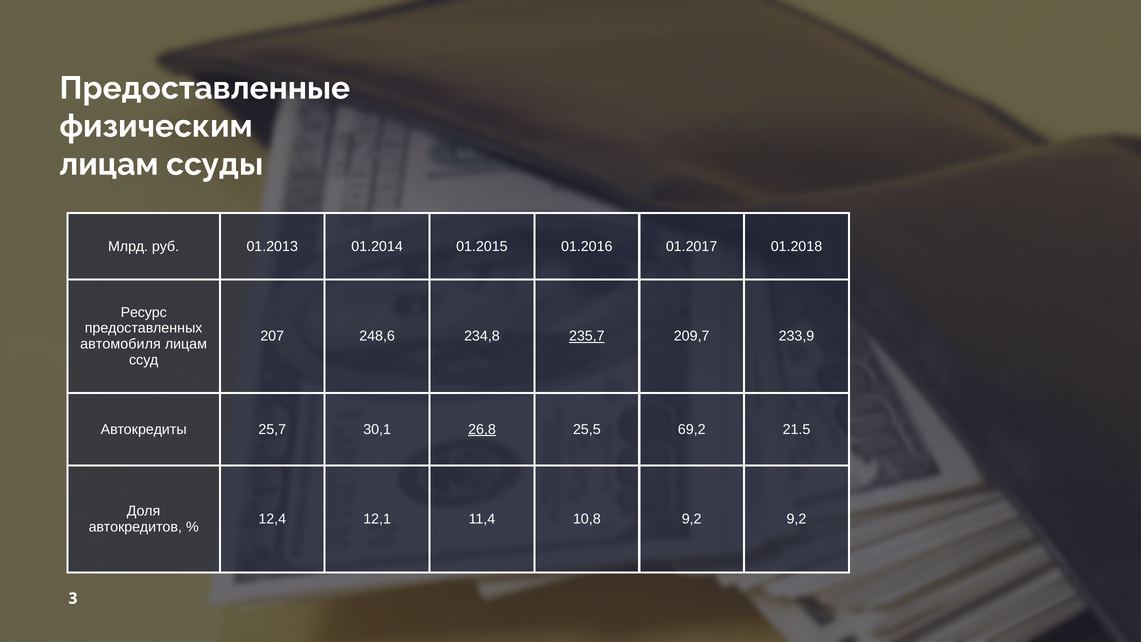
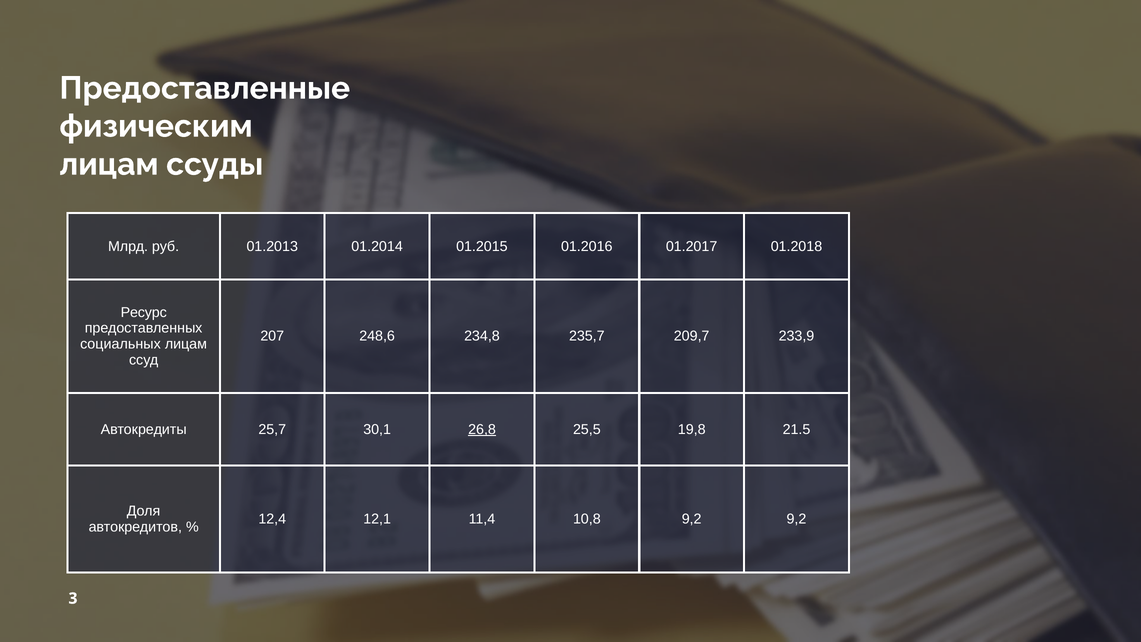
235,7 underline: present -> none
автомобиля: автомобиля -> социальных
69,2: 69,2 -> 19,8
